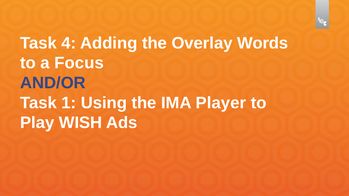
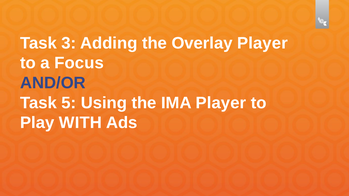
4: 4 -> 3
Overlay Words: Words -> Player
1: 1 -> 5
WISH: WISH -> WITH
